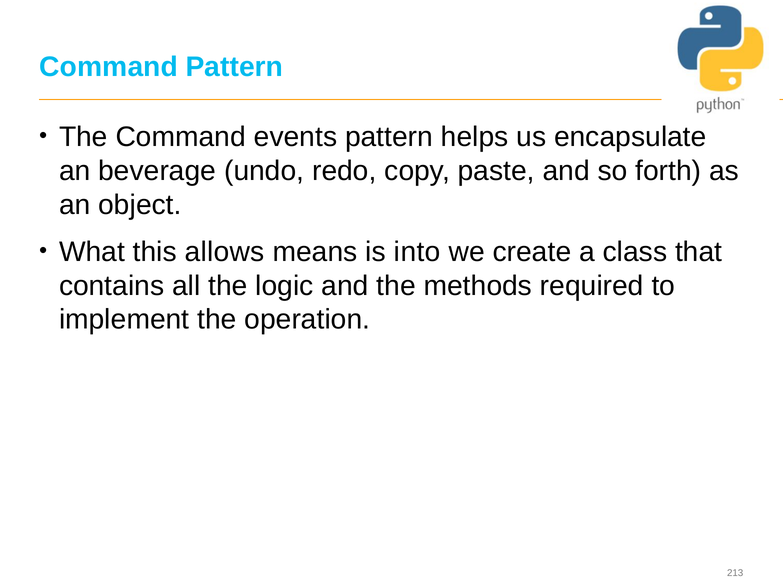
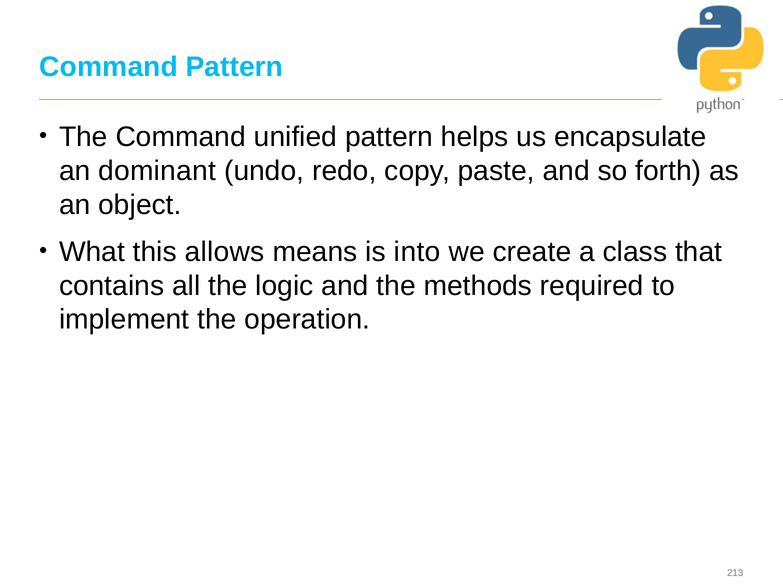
events: events -> unified
beverage: beverage -> dominant
